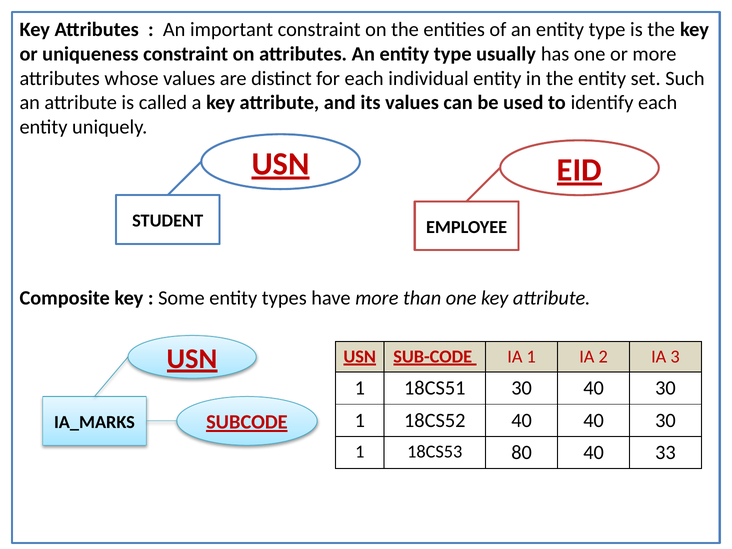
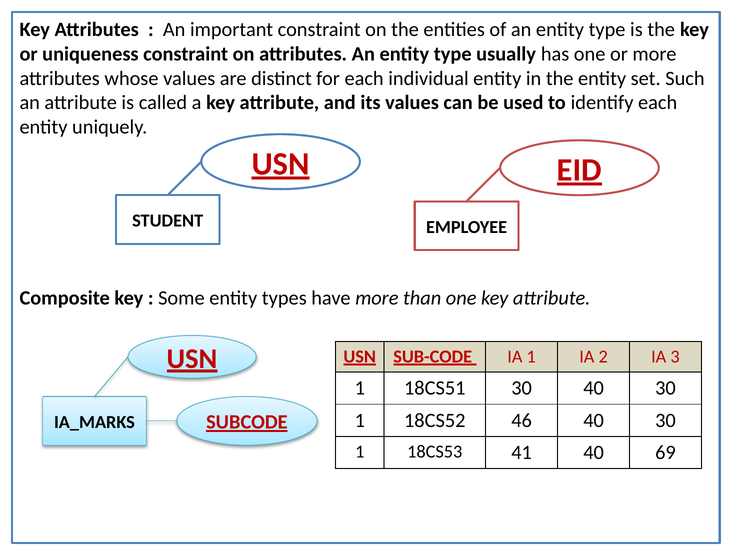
18CS52 40: 40 -> 46
80: 80 -> 41
33: 33 -> 69
